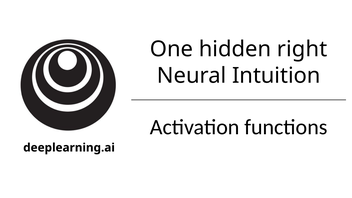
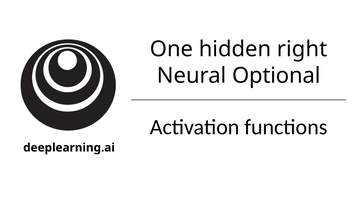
Intuition: Intuition -> Optional
